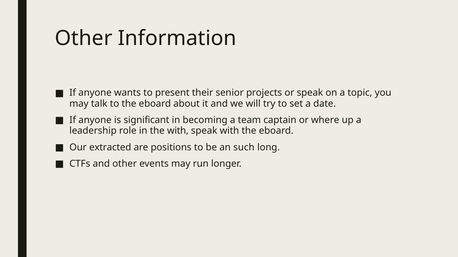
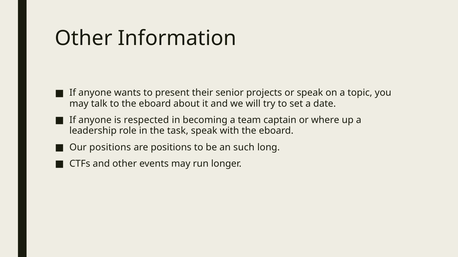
significant: significant -> respected
the with: with -> task
Our extracted: extracted -> positions
